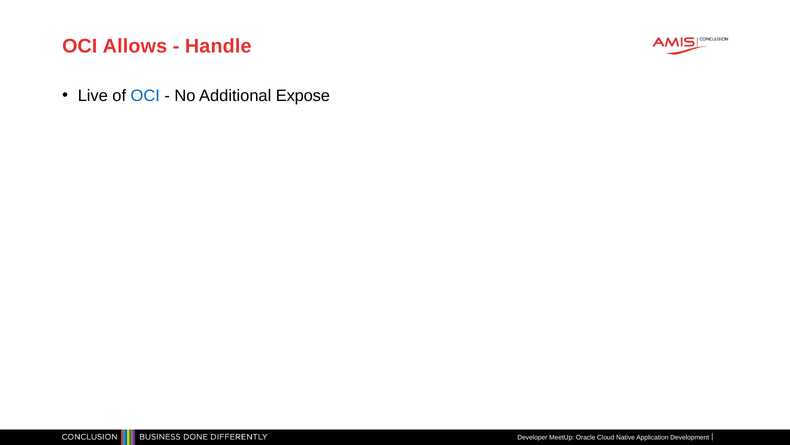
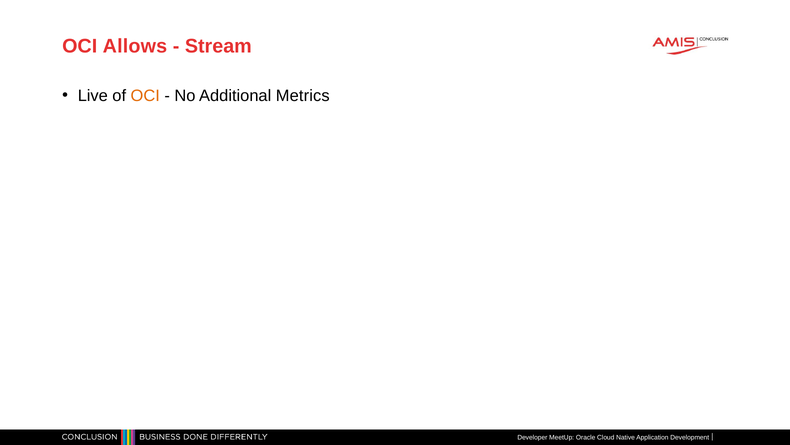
Handle: Handle -> Stream
OCI at (145, 96) colour: blue -> orange
Expose: Expose -> Metrics
